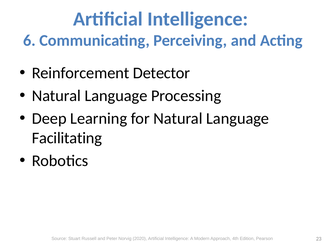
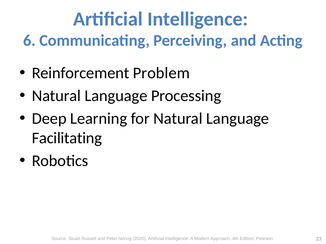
Detector: Detector -> Problem
